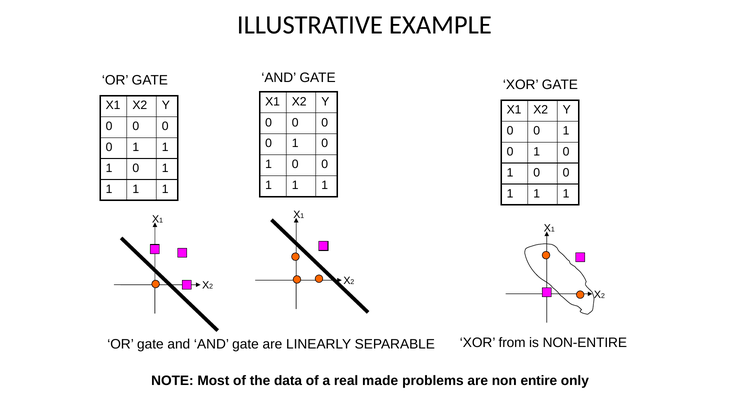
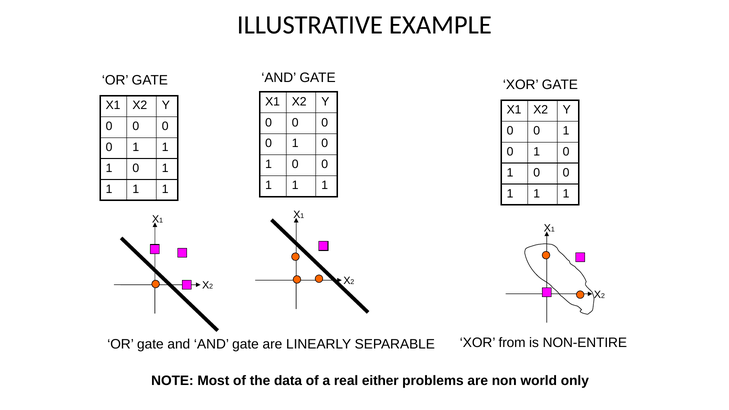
made: made -> either
entire: entire -> world
